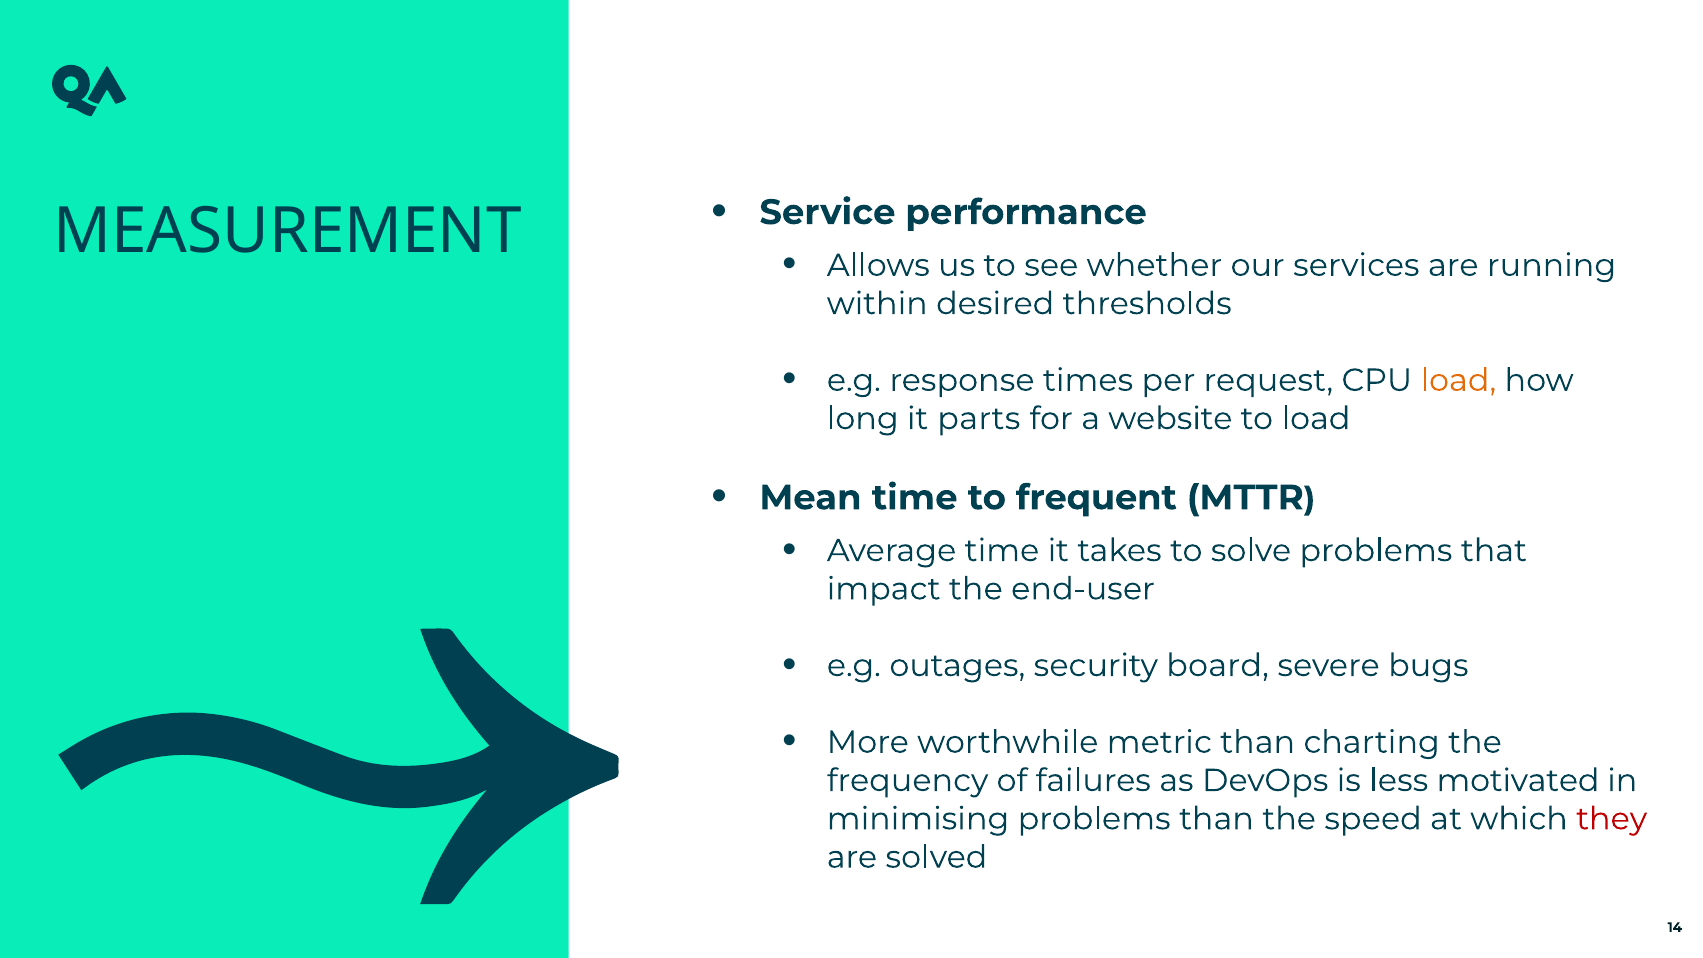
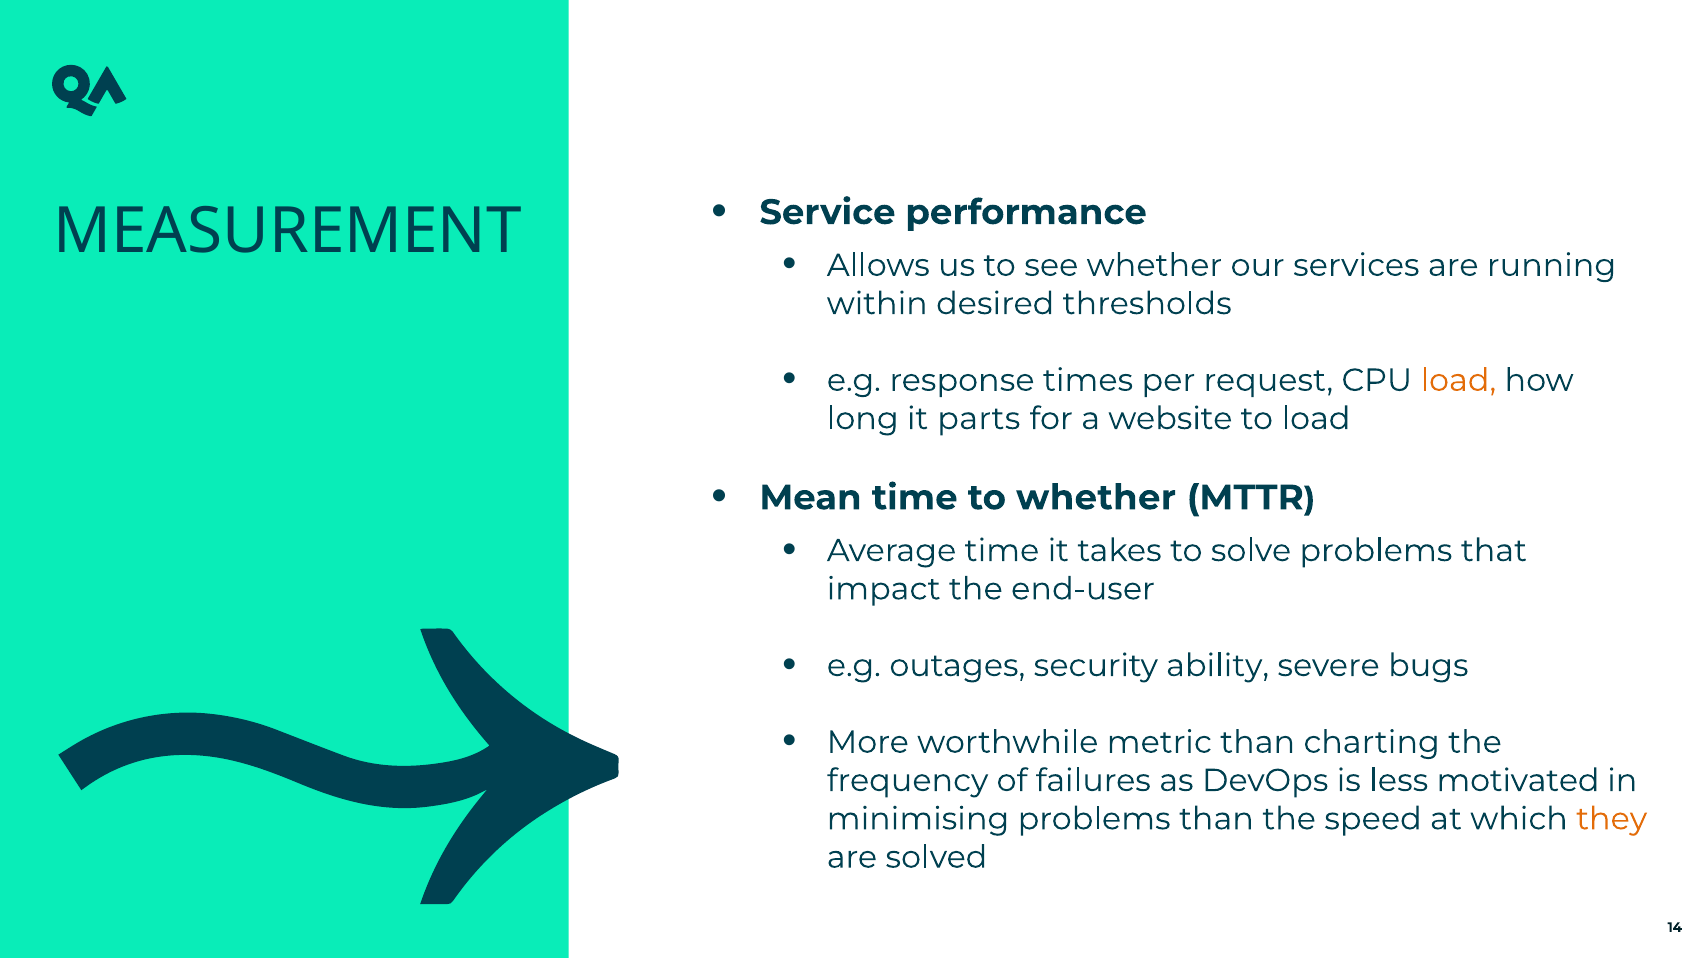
to frequent: frequent -> whether
board: board -> ability
they colour: red -> orange
